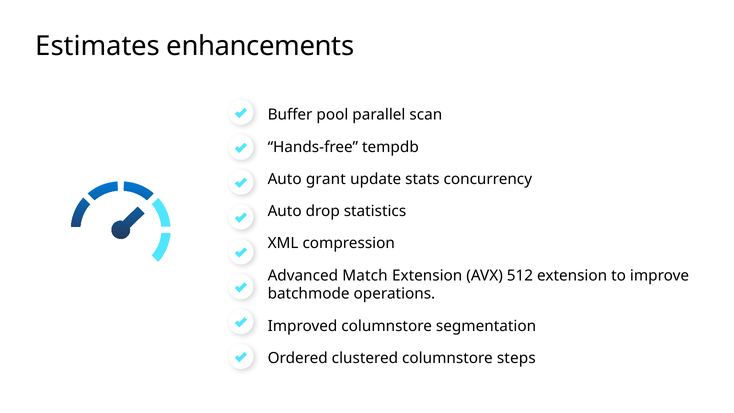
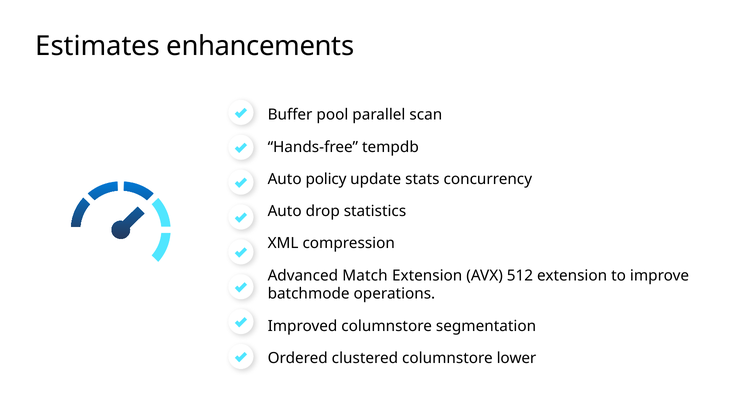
grant: grant -> policy
steps: steps -> lower
